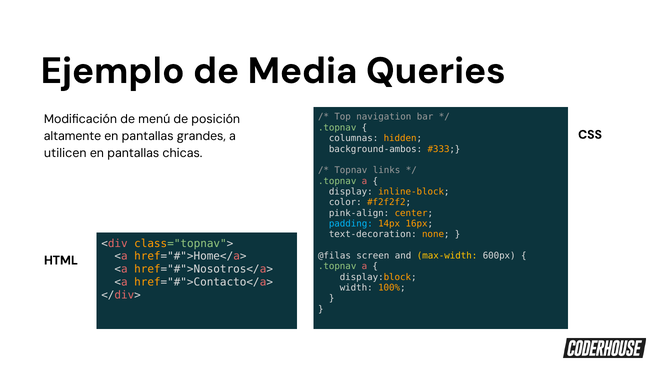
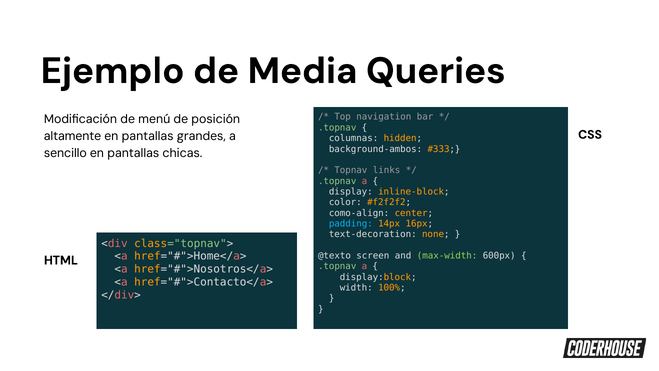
utilicen: utilicen -> sencillo
pink-align: pink-align -> como-align
@filas: @filas -> @texto
max-width colour: yellow -> light green
